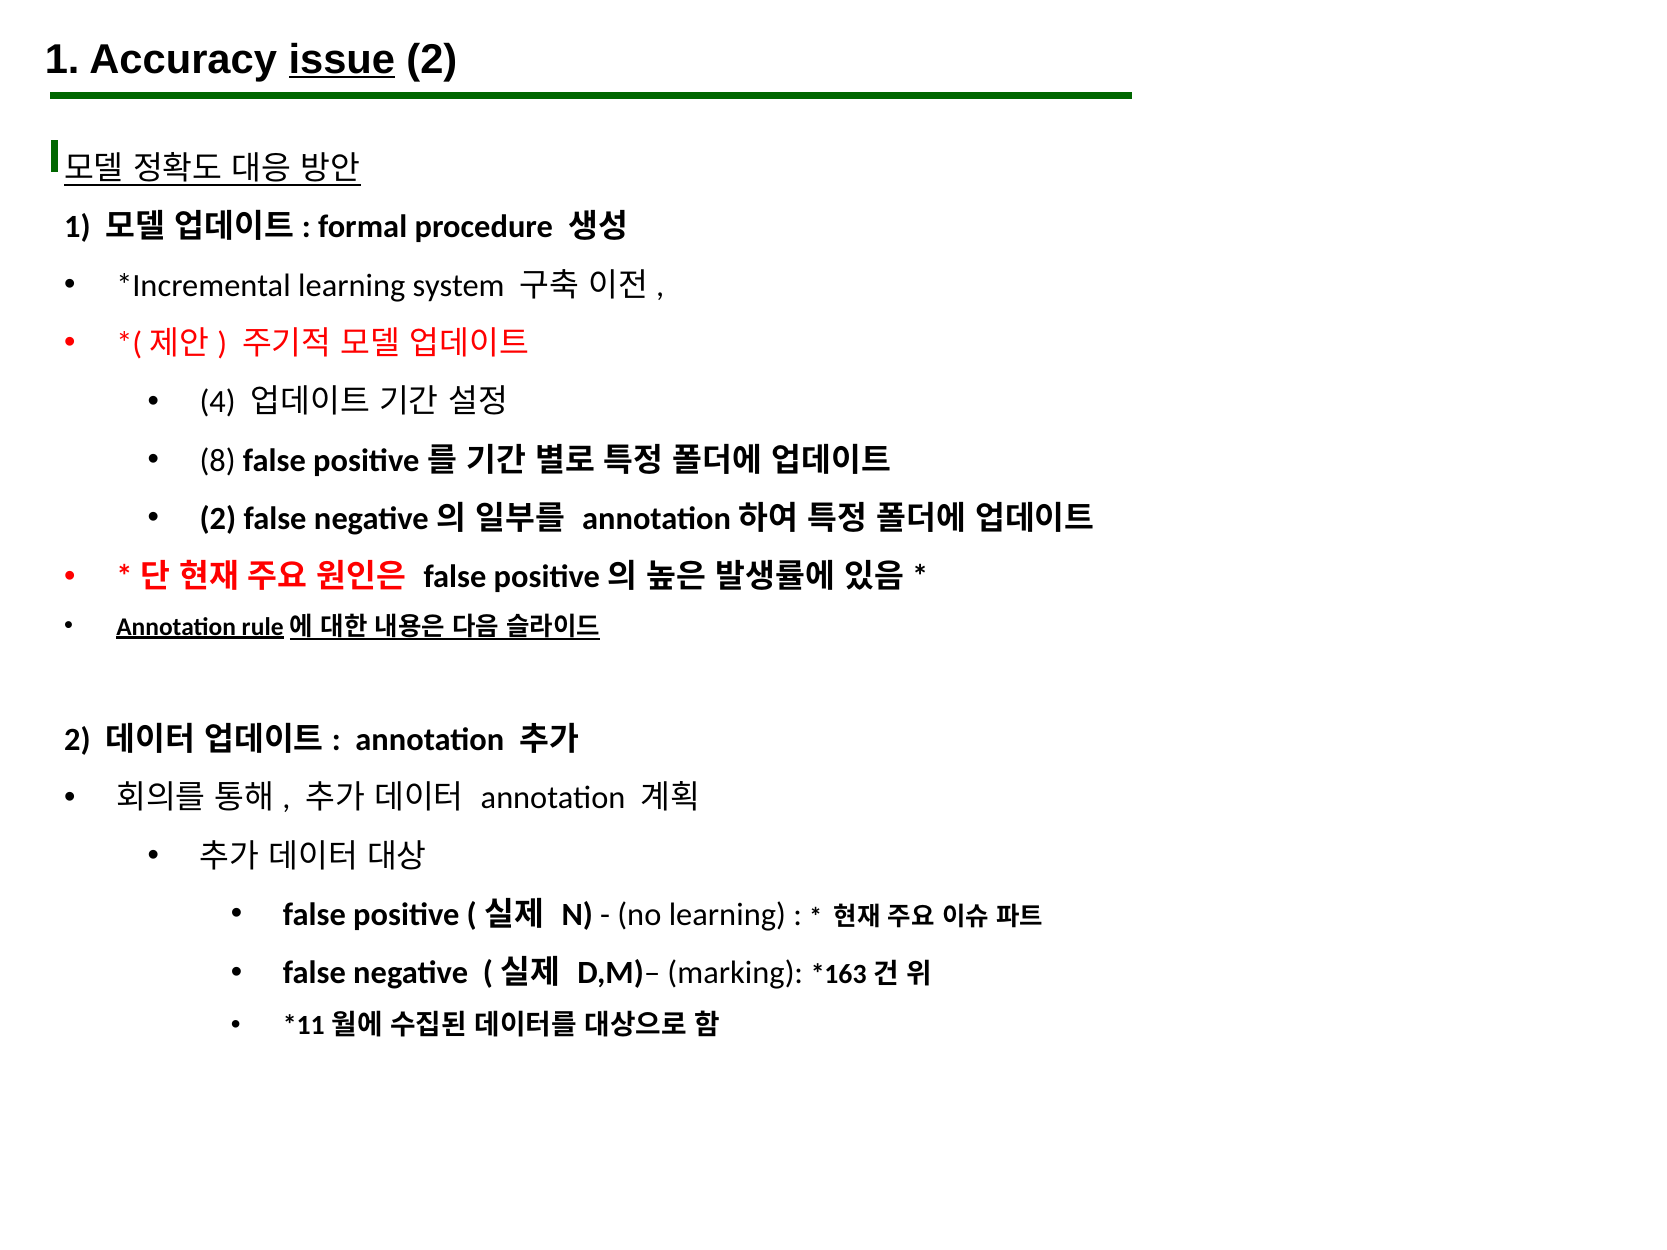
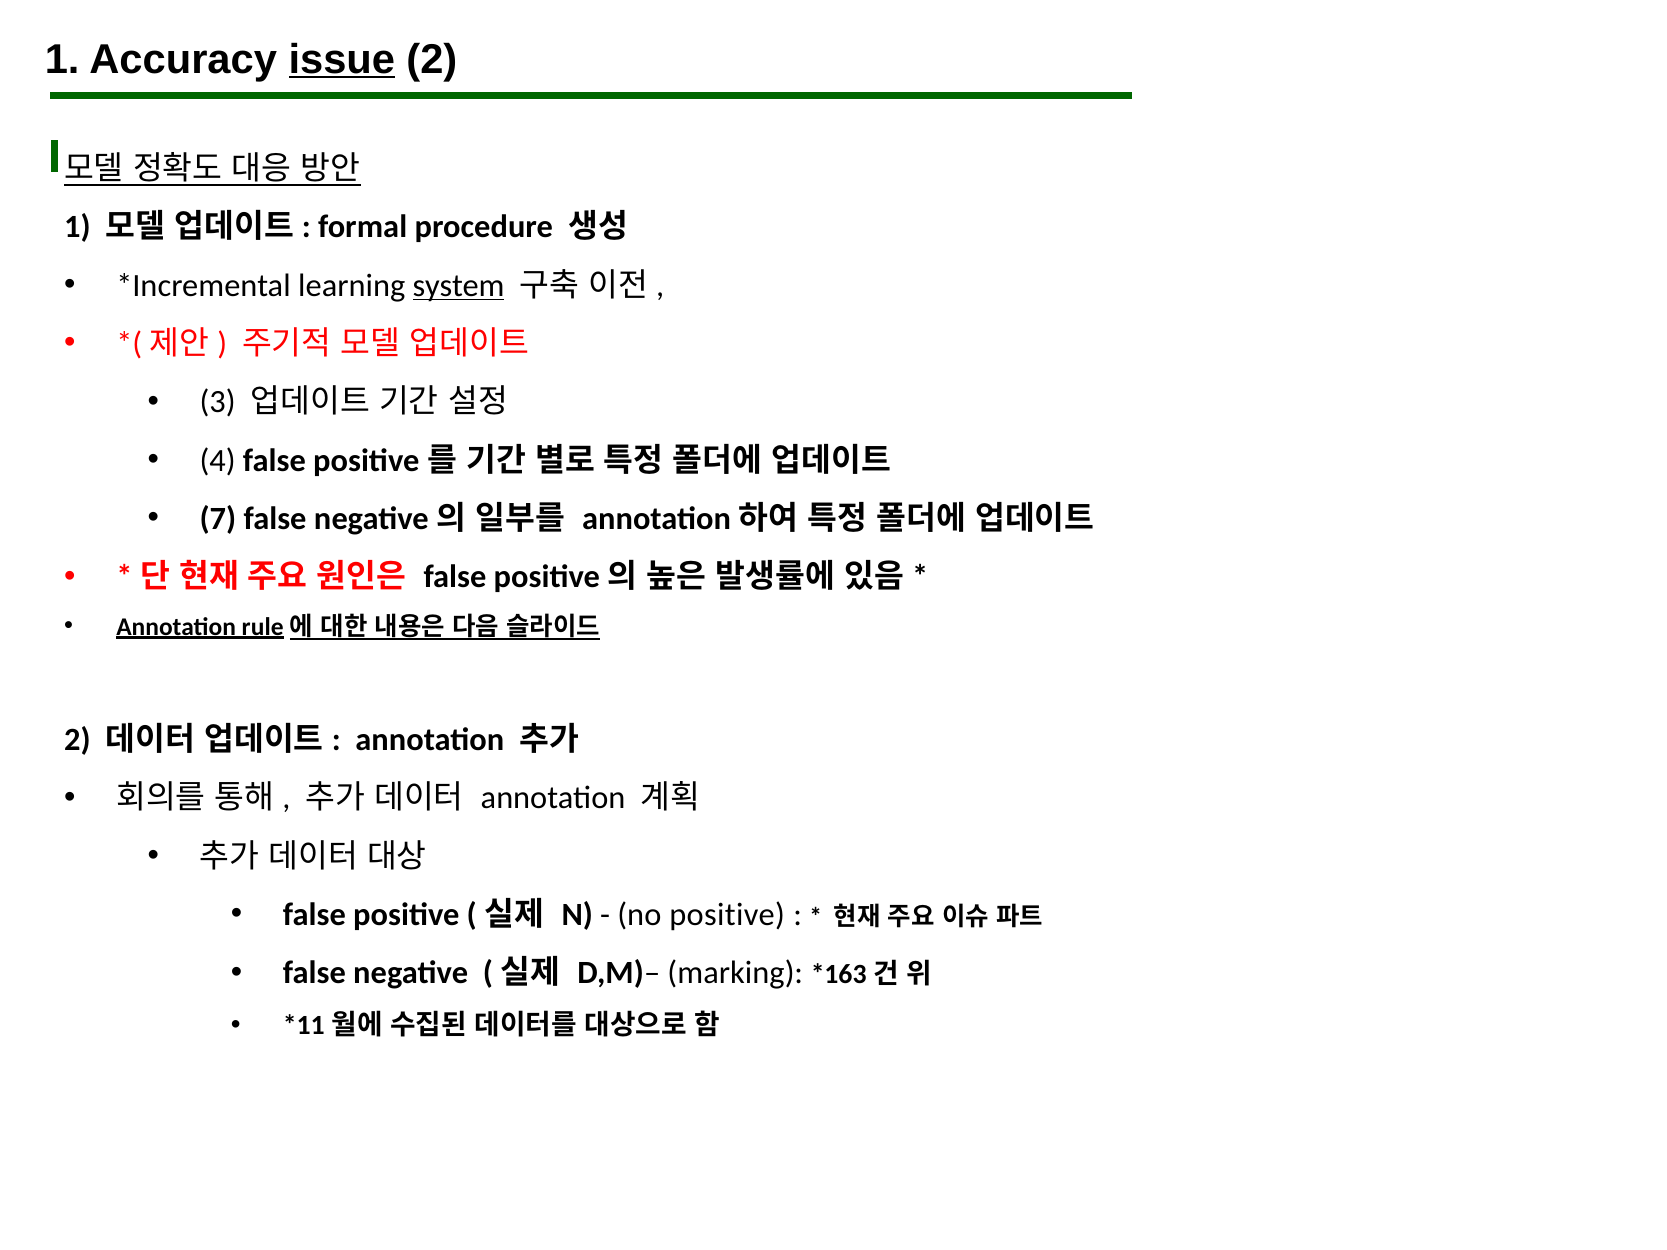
system underline: none -> present
4: 4 -> 3
8: 8 -> 4
2 at (218, 519): 2 -> 7
no learning: learning -> positive
